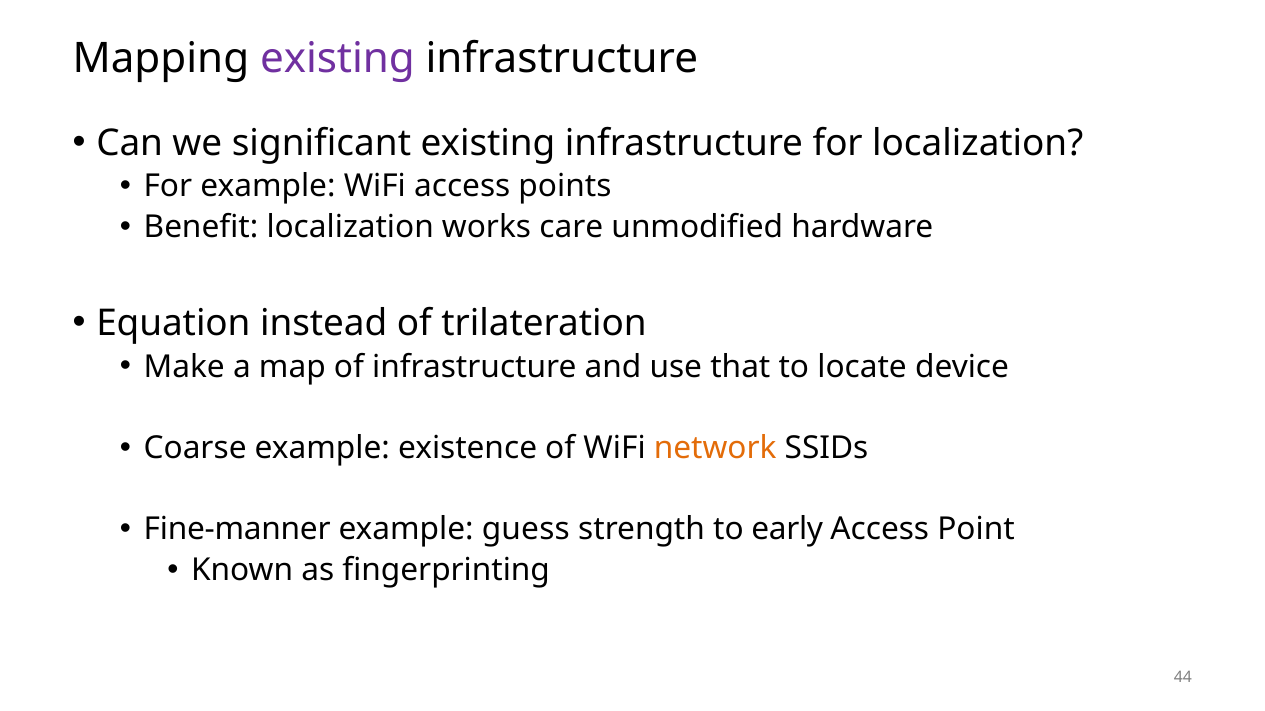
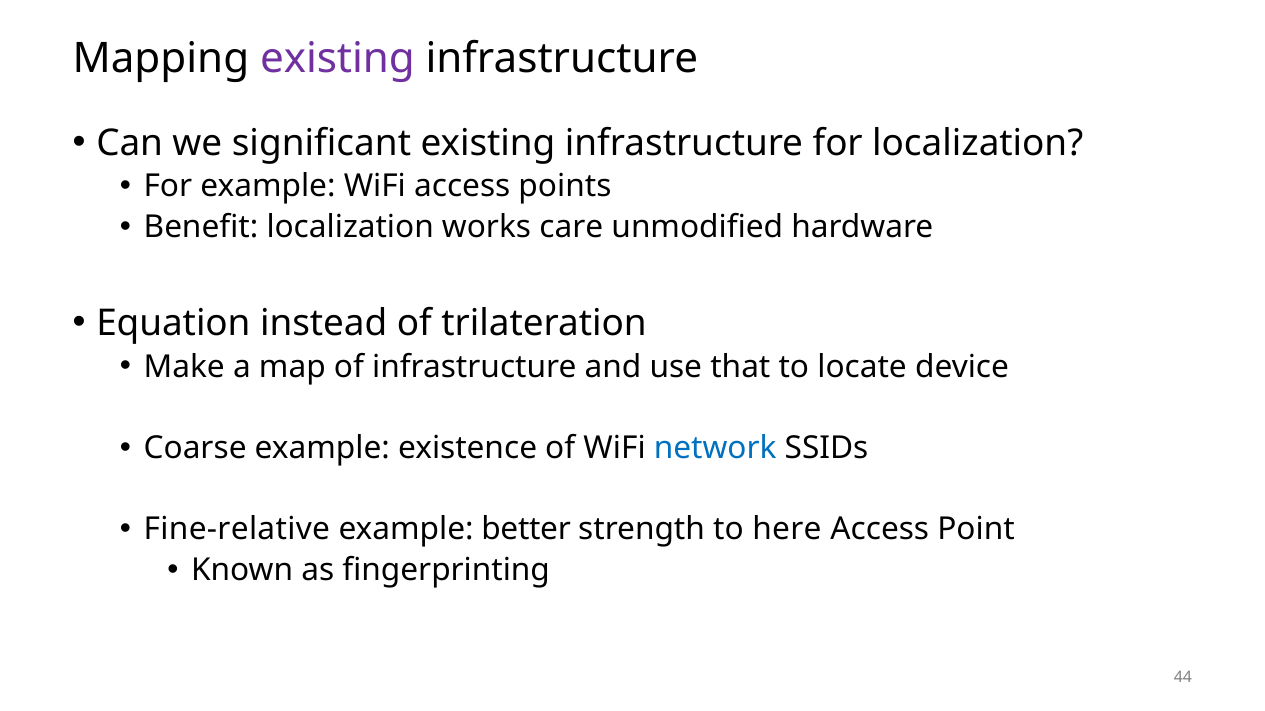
network colour: orange -> blue
Fine-manner: Fine-manner -> Fine-relative
guess: guess -> better
early: early -> here
